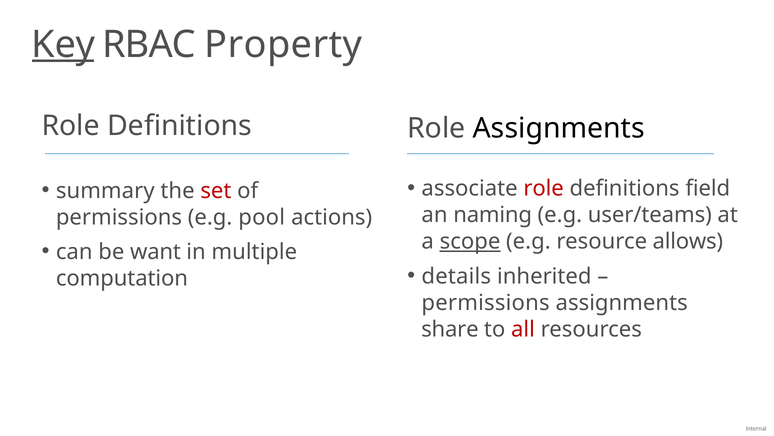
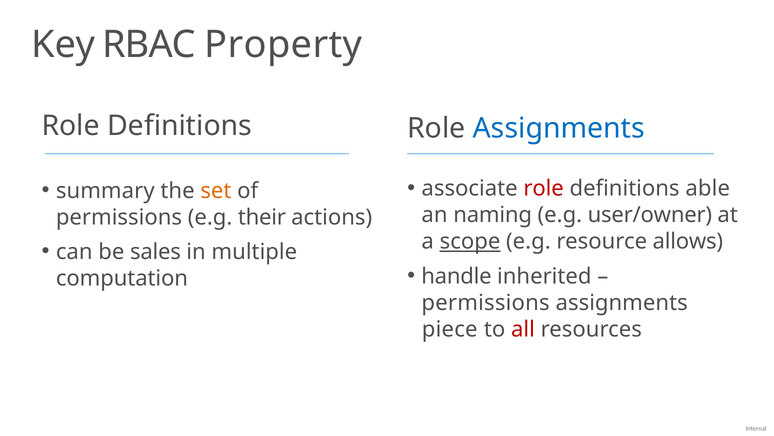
Key underline: present -> none
Assignments at (559, 128) colour: black -> blue
field: field -> able
set colour: red -> orange
user/teams: user/teams -> user/owner
pool: pool -> their
want: want -> sales
details: details -> handle
share: share -> piece
